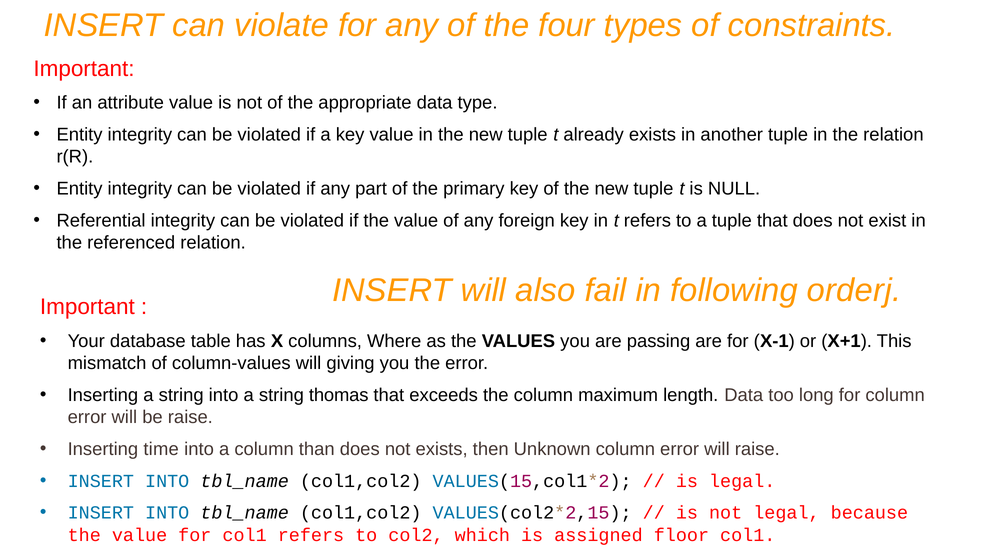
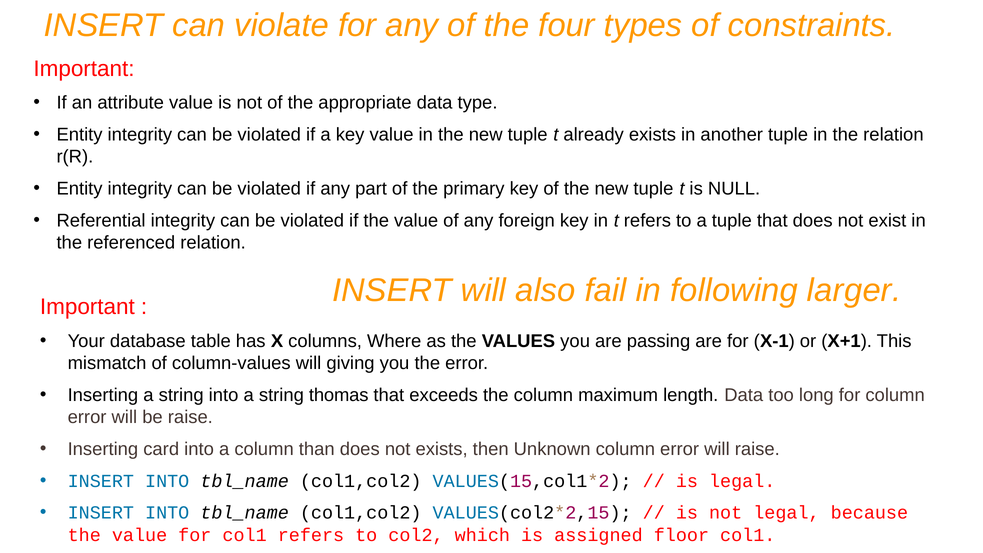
orderj: orderj -> larger
time: time -> card
